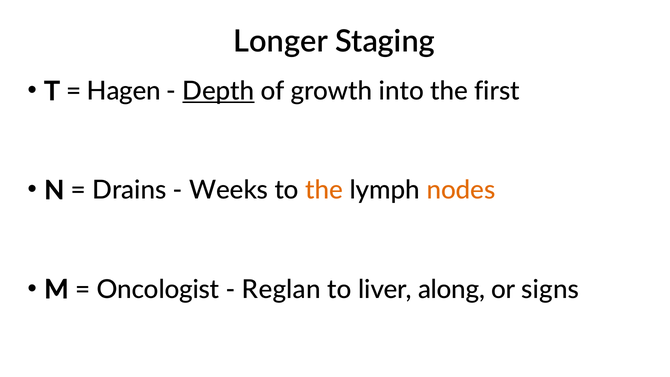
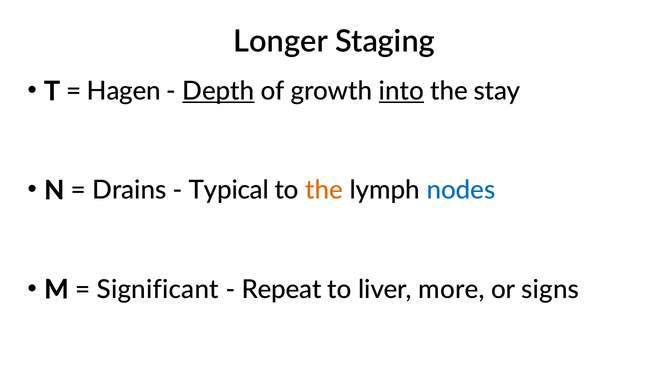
into underline: none -> present
first: first -> stay
Weeks: Weeks -> Typical
nodes colour: orange -> blue
Oncologist: Oncologist -> Significant
Reglan: Reglan -> Repeat
along: along -> more
